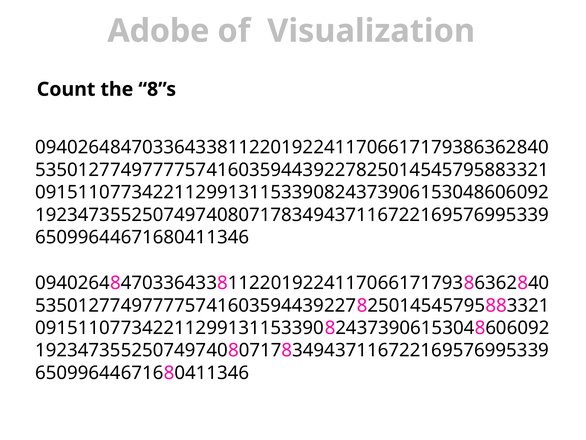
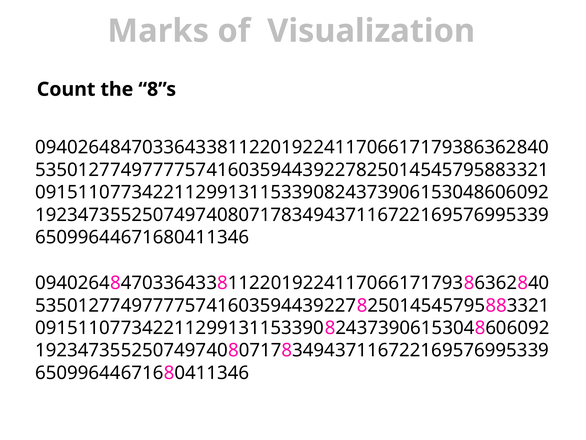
Adobe: Adobe -> Marks
